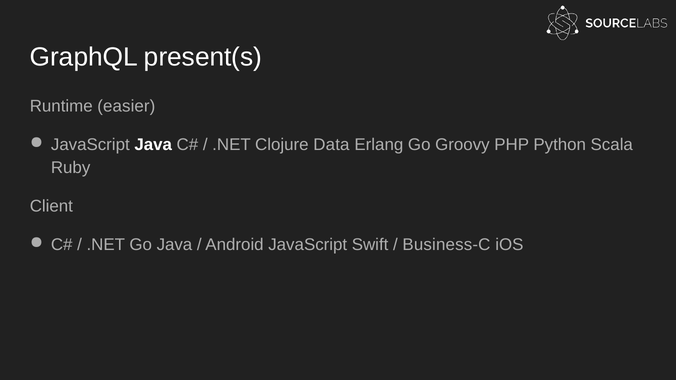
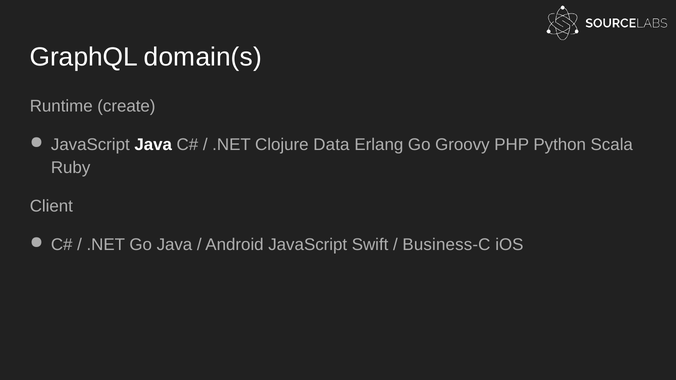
present(s: present(s -> domain(s
easier: easier -> create
